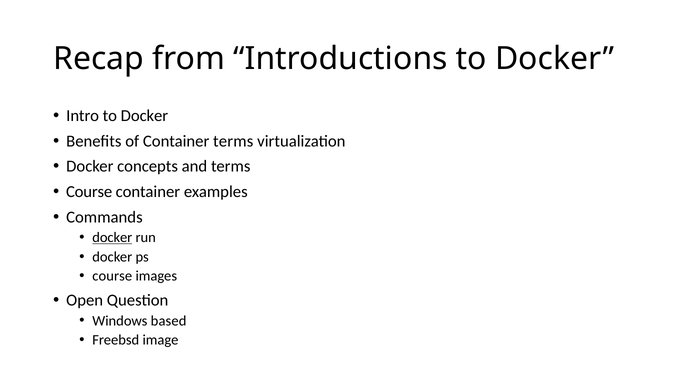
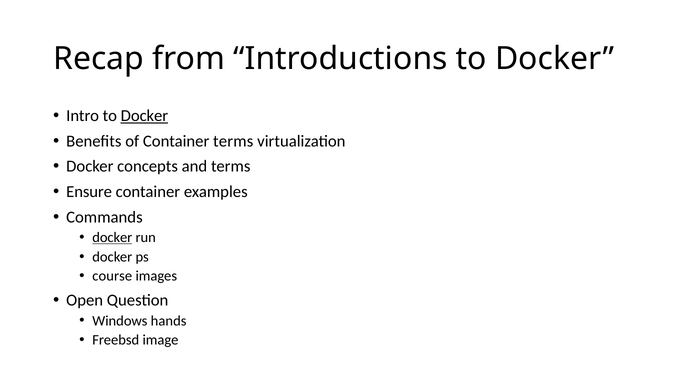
Docker at (144, 116) underline: none -> present
Course at (89, 192): Course -> Ensure
based: based -> hands
